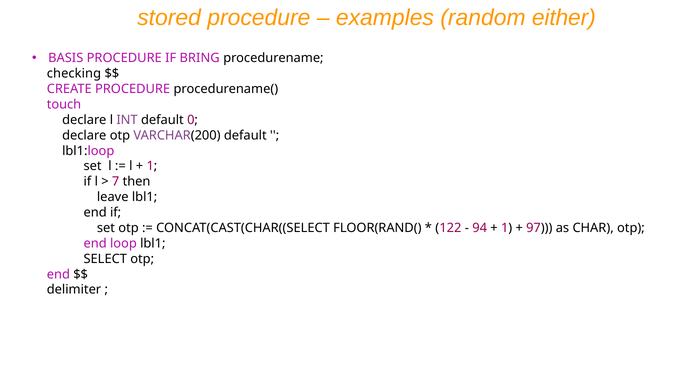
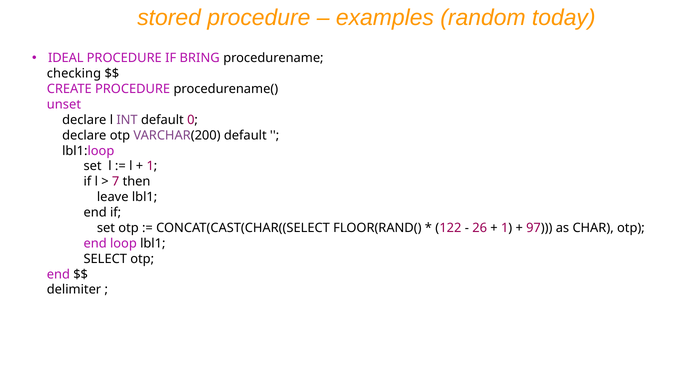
either: either -> today
BASIS: BASIS -> IDEAL
touch: touch -> unset
94: 94 -> 26
